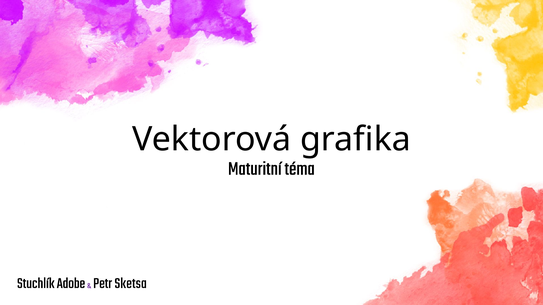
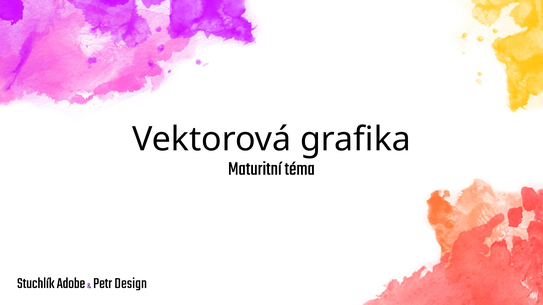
Sketsa: Sketsa -> Design
